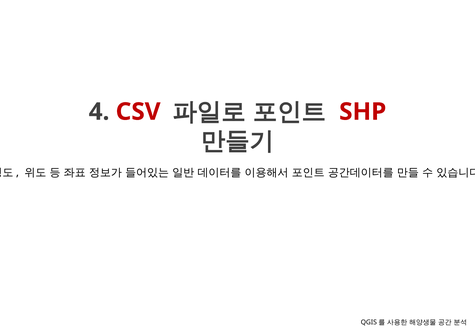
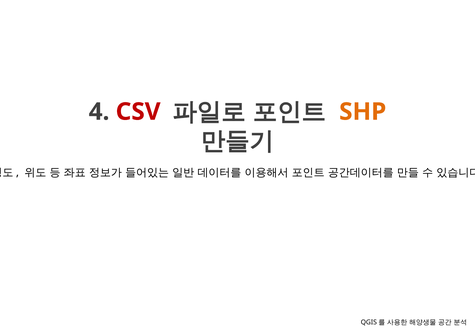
SHP colour: red -> orange
